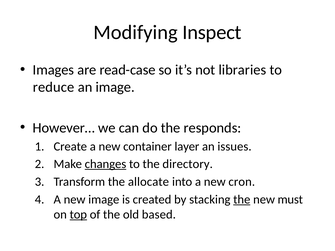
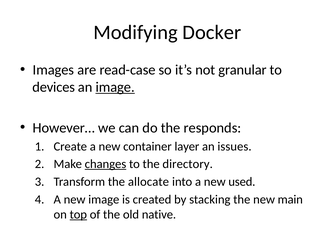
Inspect: Inspect -> Docker
libraries: libraries -> granular
reduce: reduce -> devices
image at (115, 87) underline: none -> present
cron: cron -> used
the at (242, 200) underline: present -> none
must: must -> main
based: based -> native
